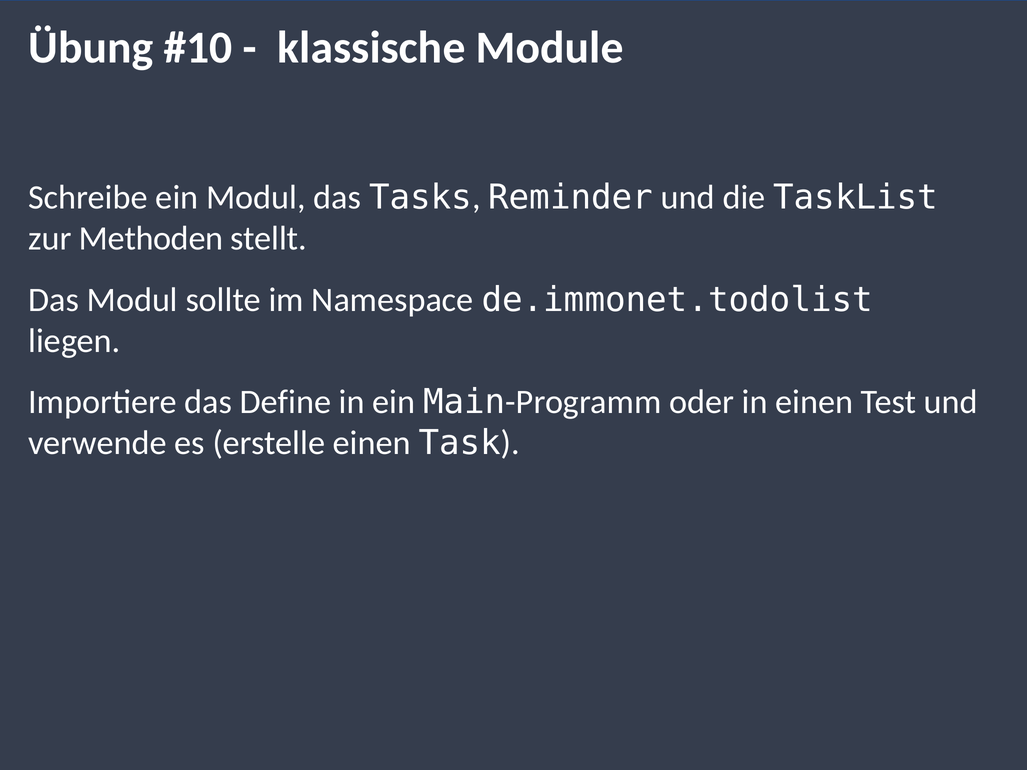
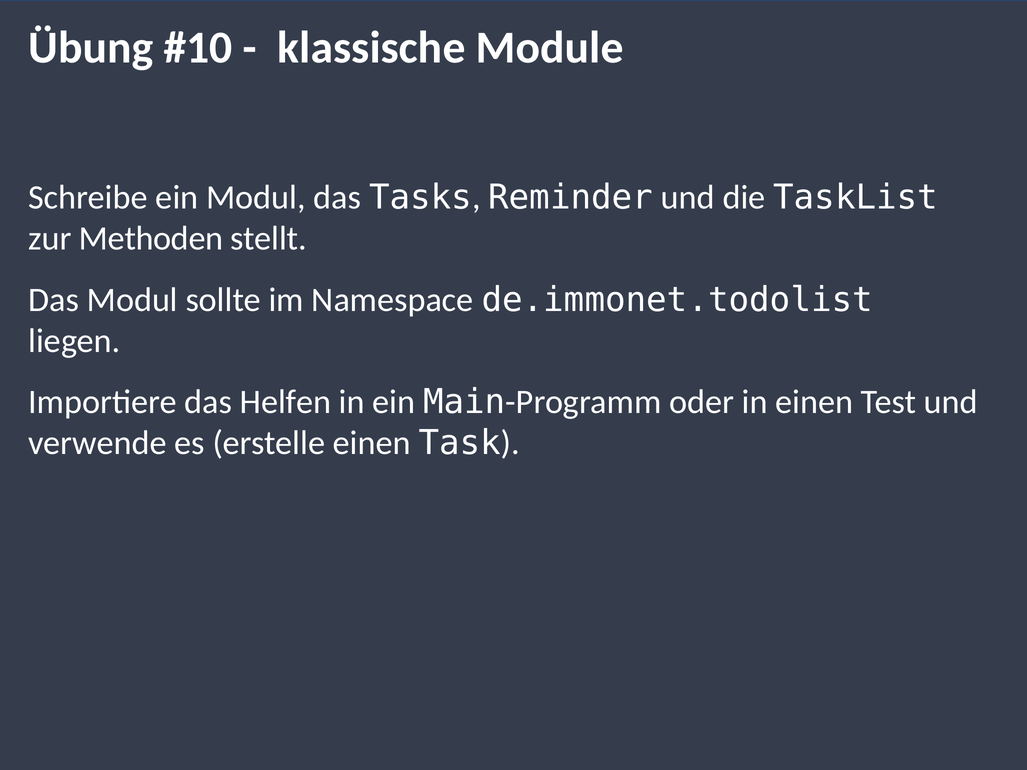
Define: Define -> Helfen
